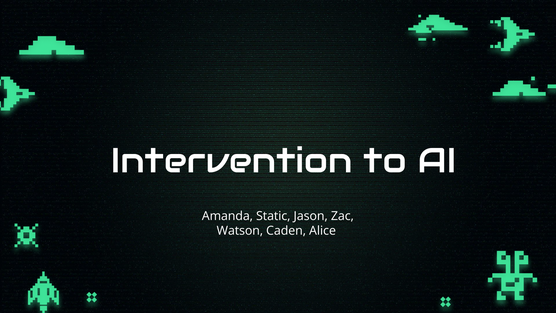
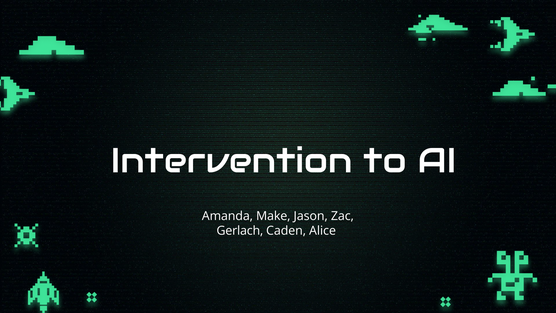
Static: Static -> Make
Watson: Watson -> Gerlach
